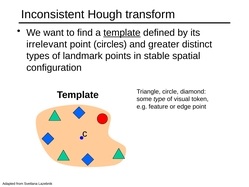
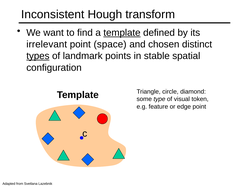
circles: circles -> space
greater: greater -> chosen
types underline: none -> present
